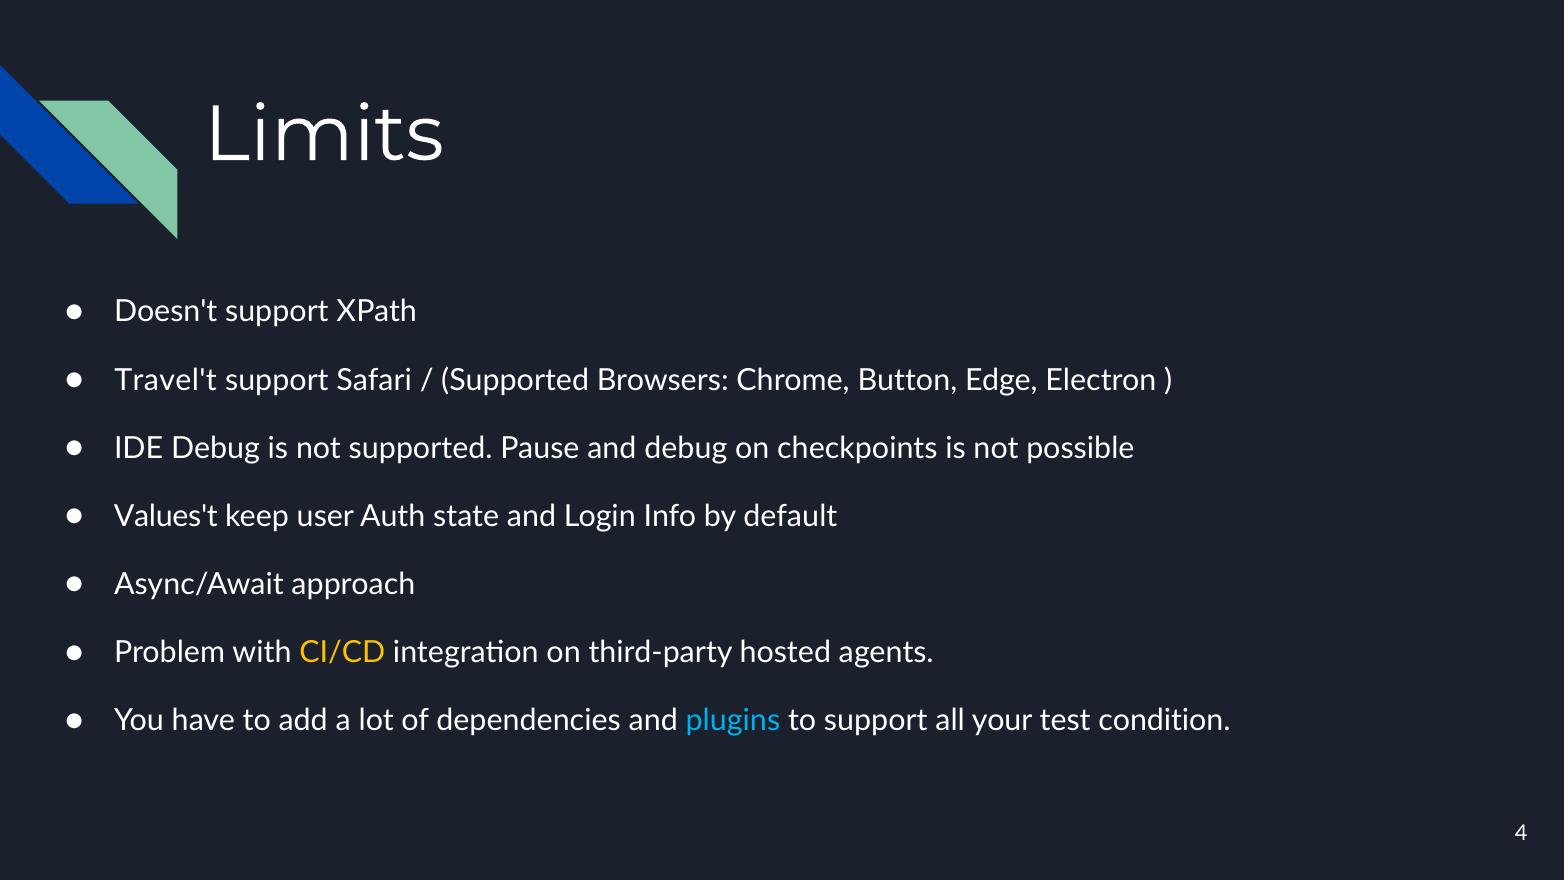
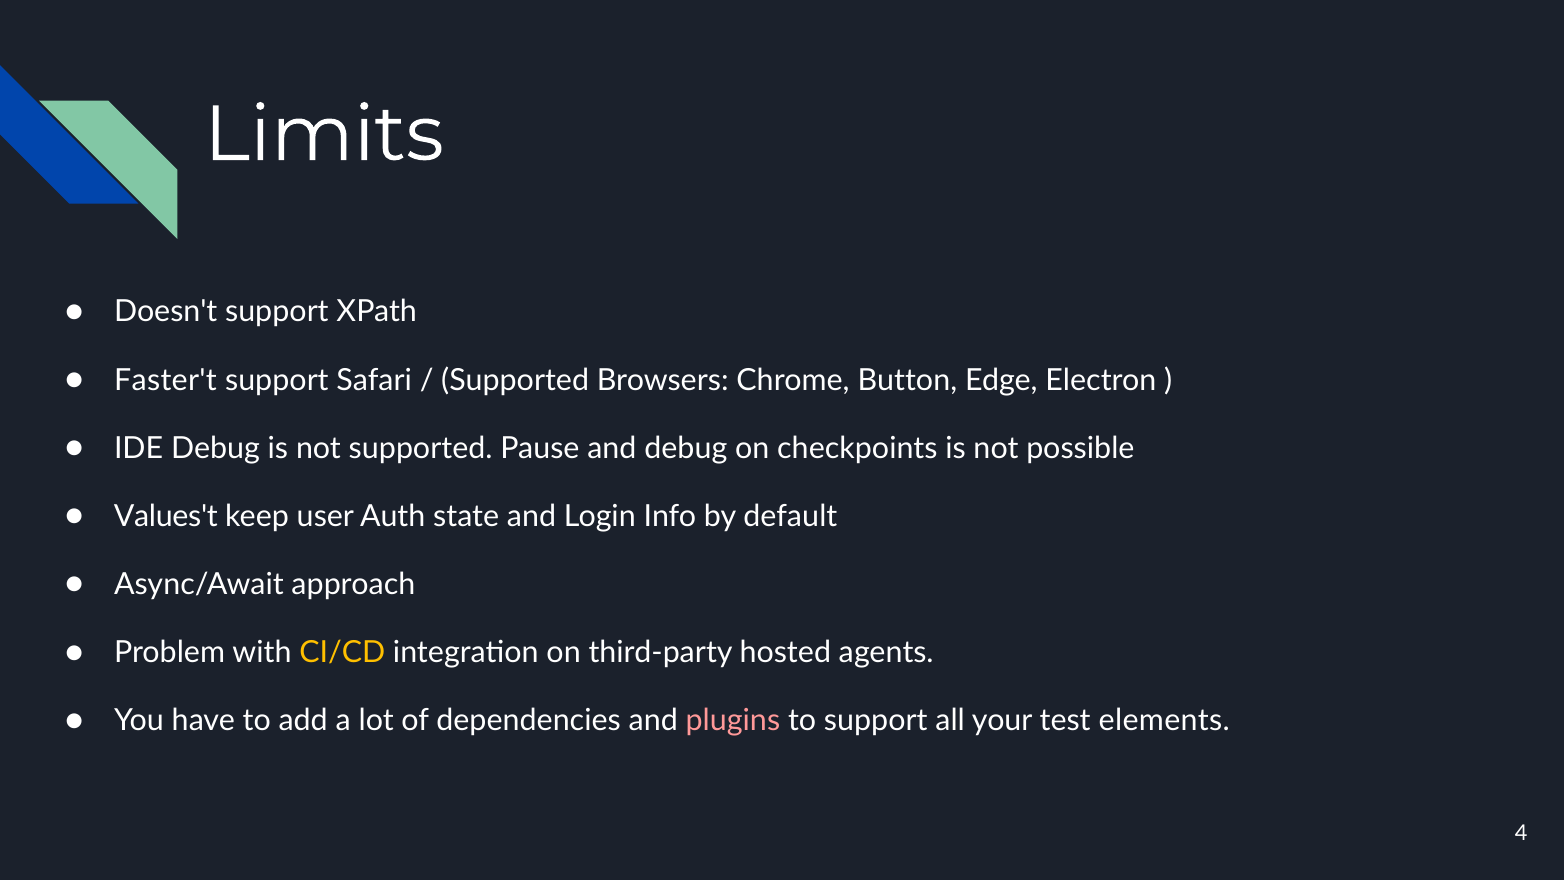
Travel't: Travel't -> Faster't
plugins colour: light blue -> pink
condition: condition -> elements
